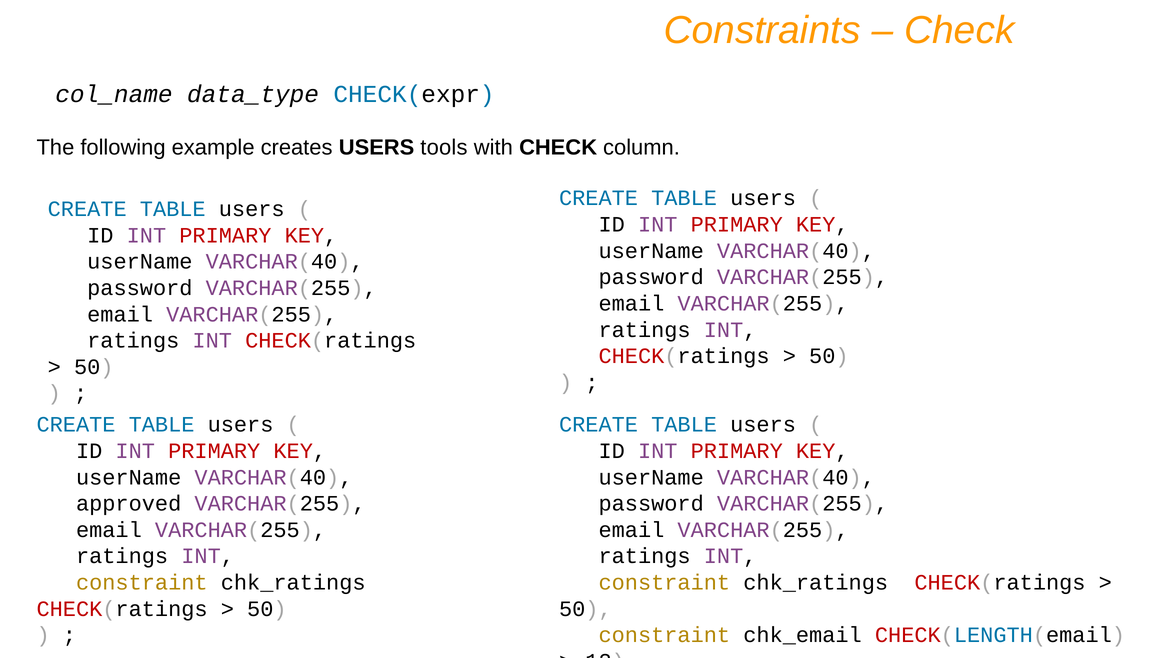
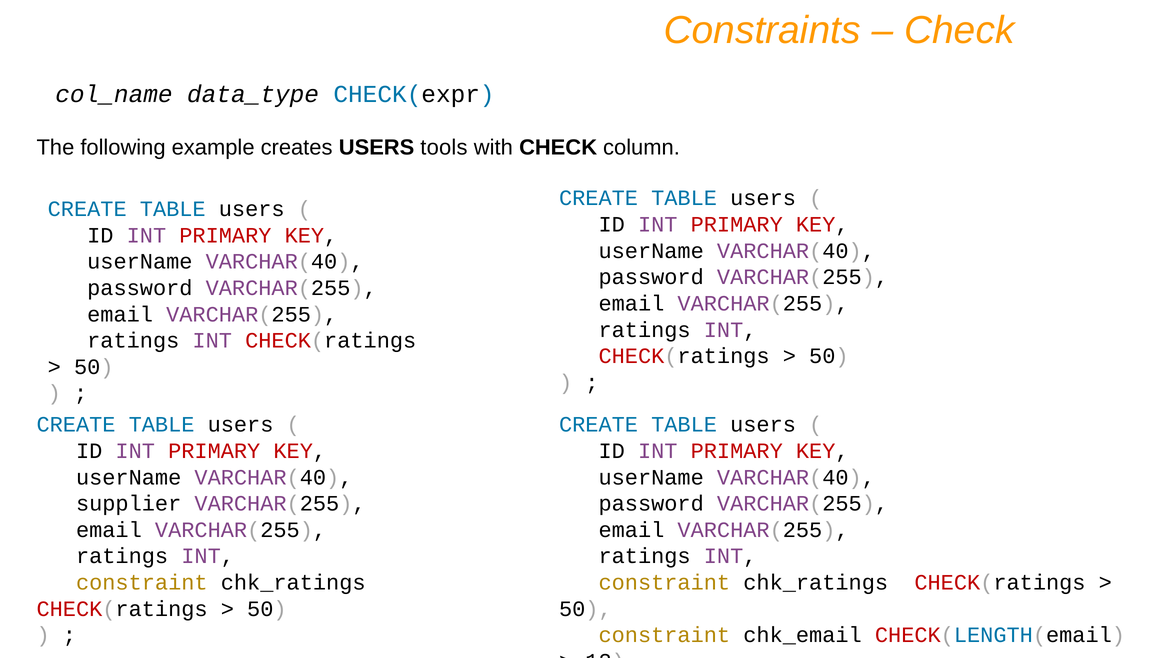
approved: approved -> supplier
